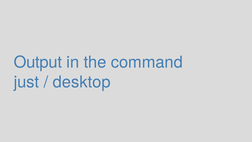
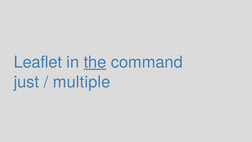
Output: Output -> Leaflet
the underline: none -> present
desktop: desktop -> multiple
